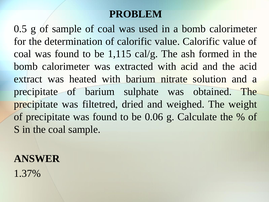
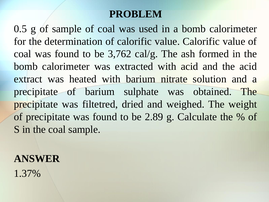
1,115: 1,115 -> 3,762
0.06: 0.06 -> 2.89
